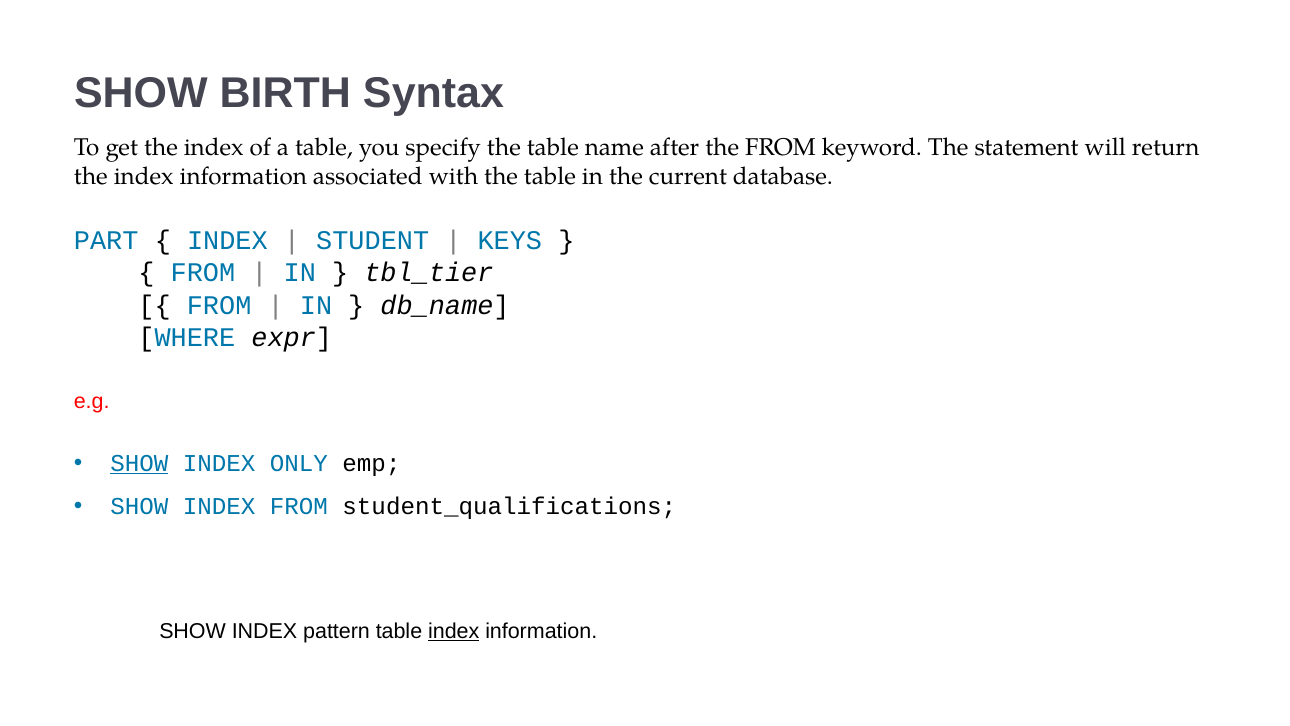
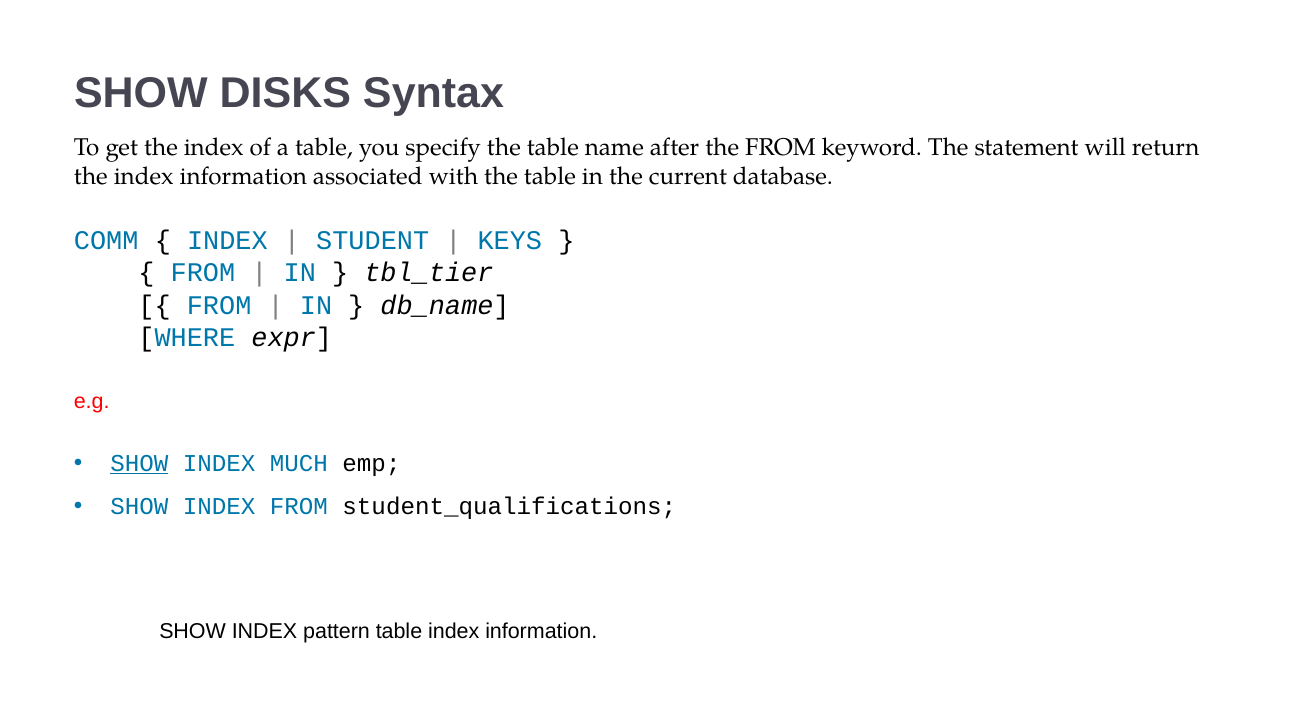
BIRTH: BIRTH -> DISKS
PART: PART -> COMM
ONLY: ONLY -> MUCH
index at (454, 631) underline: present -> none
